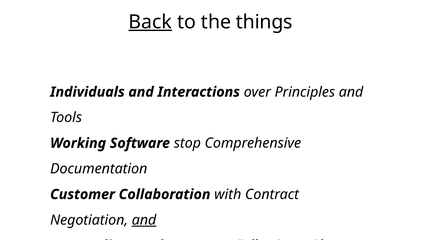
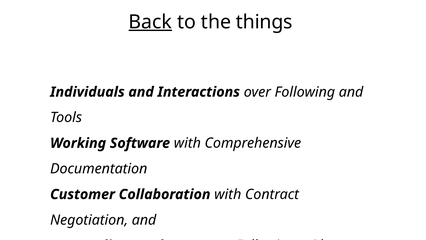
Interactions over Principles: Principles -> Following
Software stop: stop -> with
and at (144, 220) underline: present -> none
